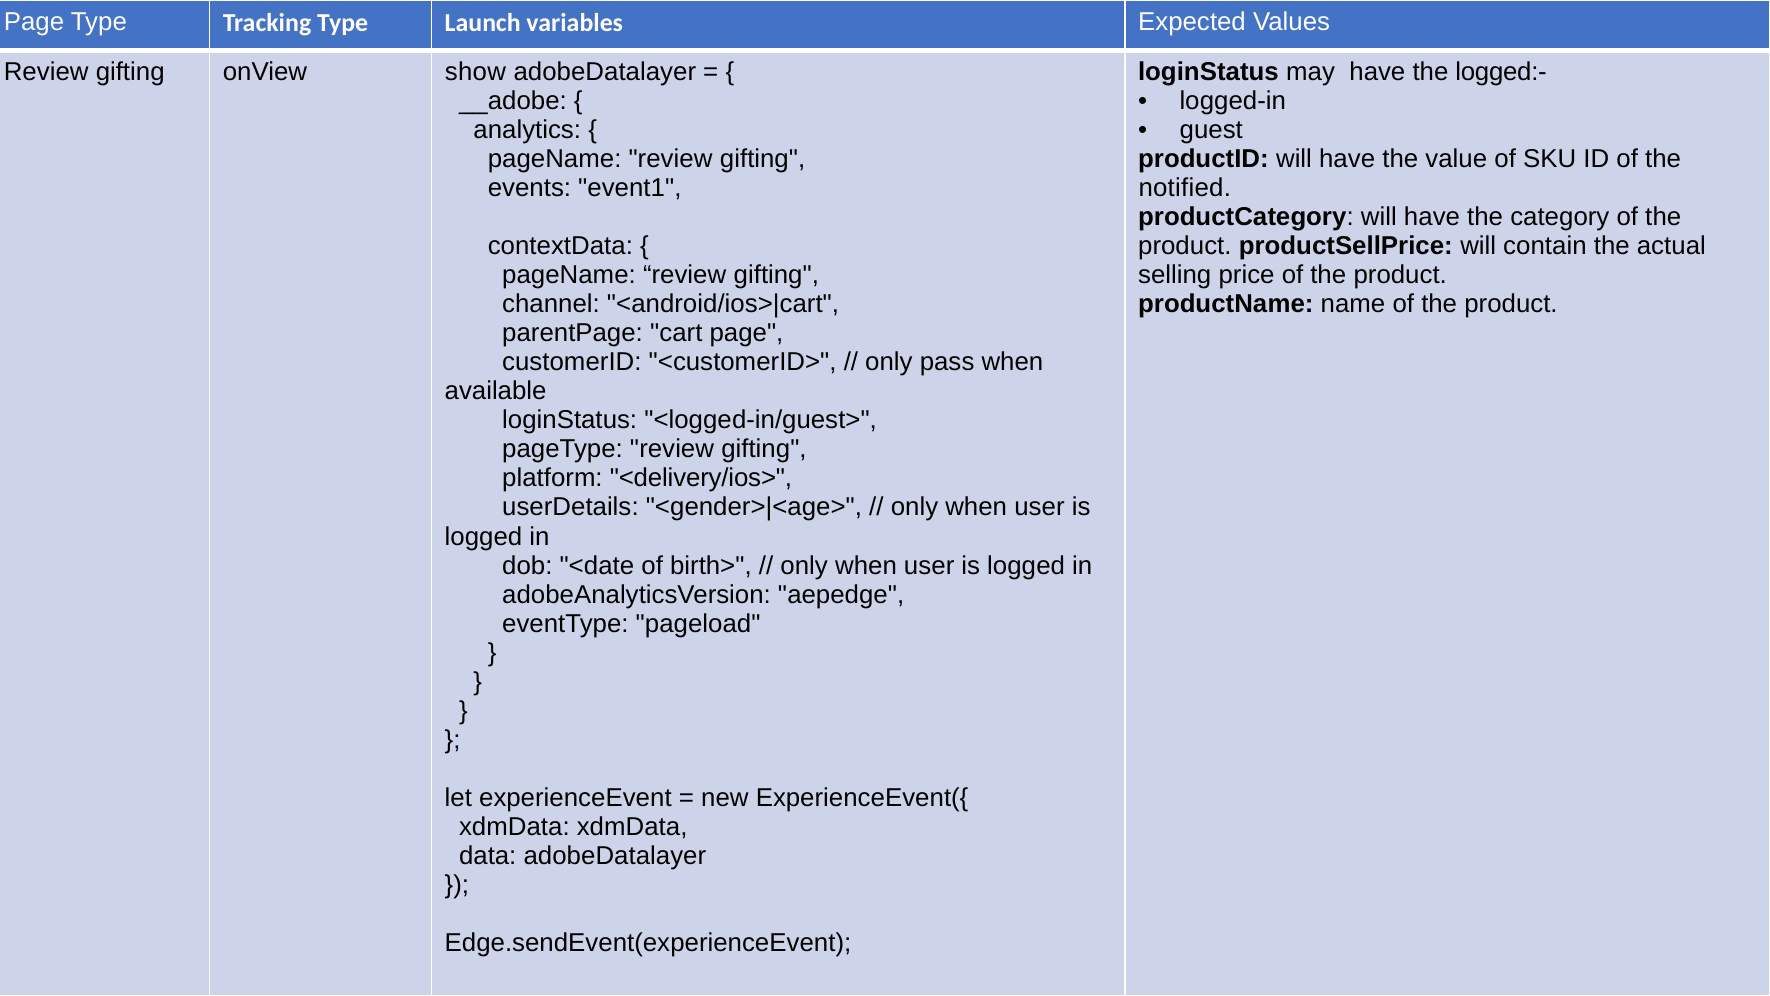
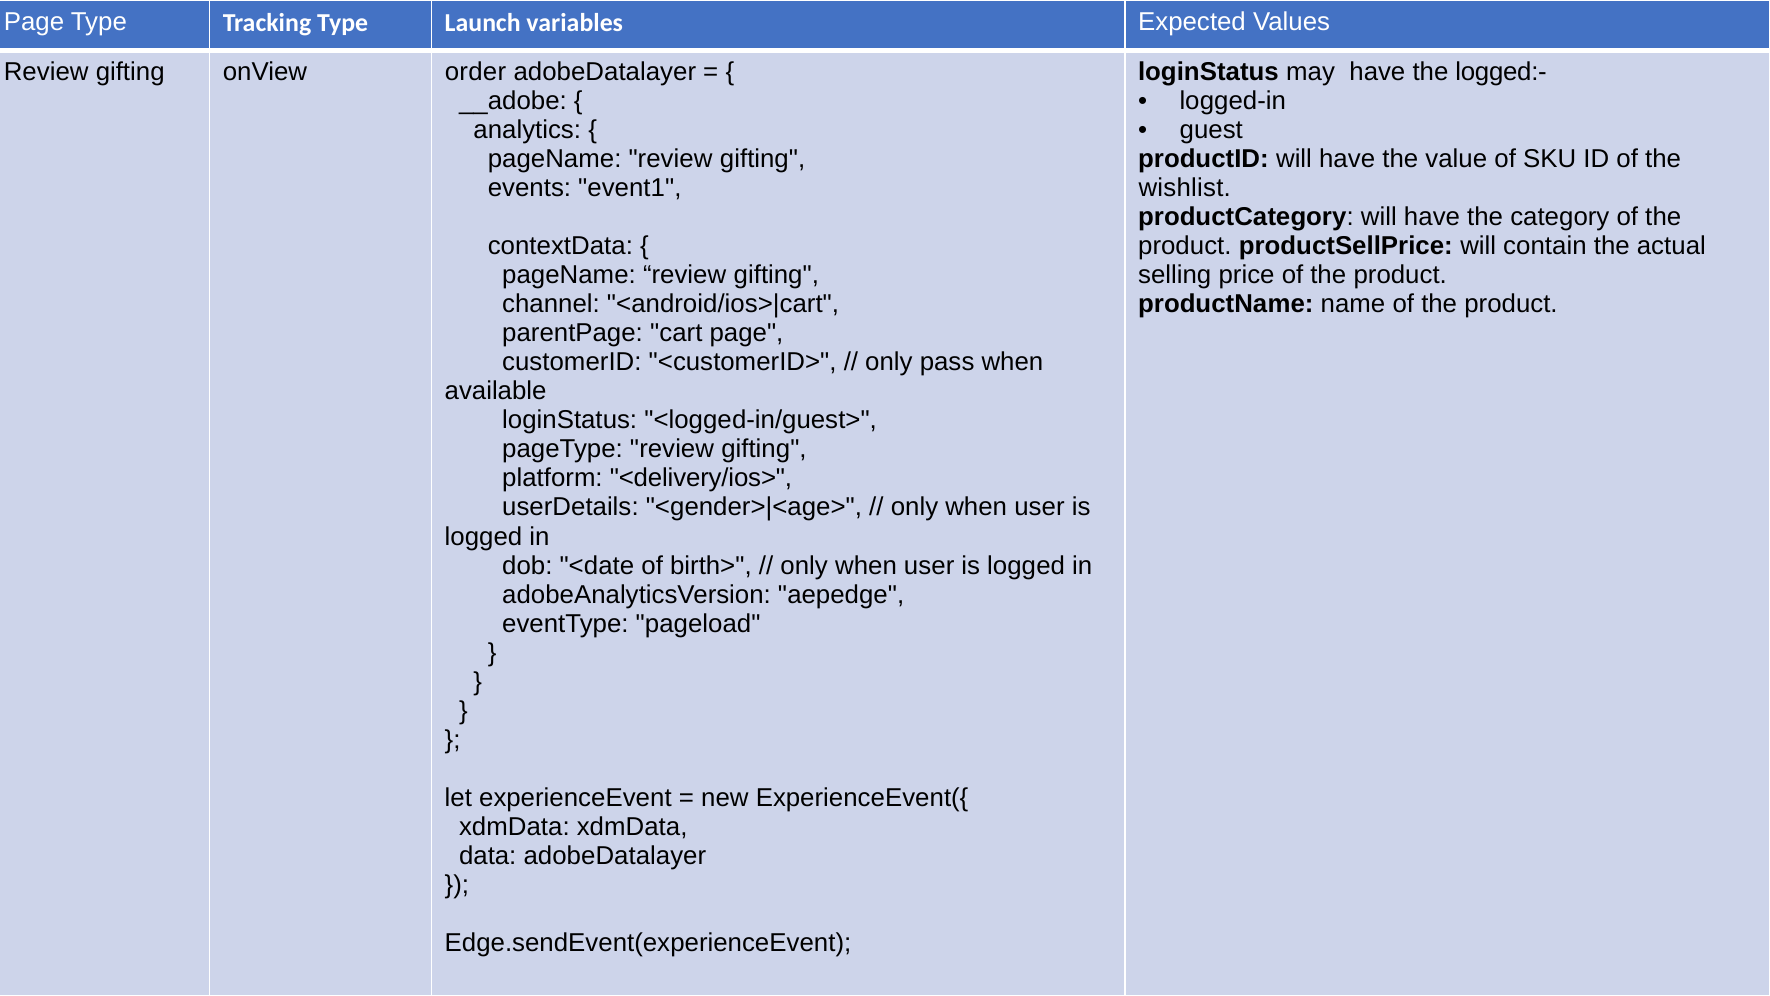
show: show -> order
notified: notified -> wishlist
